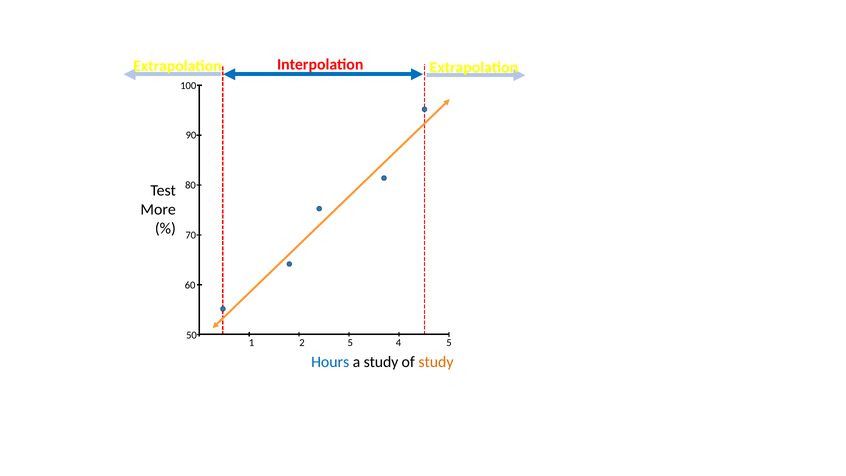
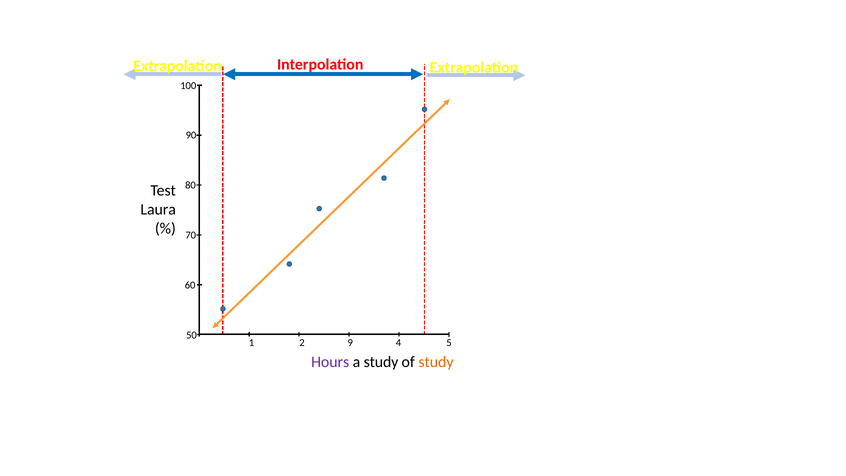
More: More -> Laura
2 5: 5 -> 9
Hours colour: blue -> purple
